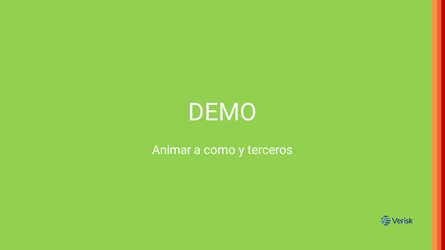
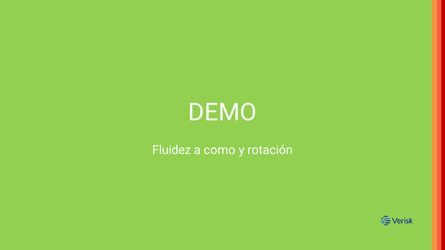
Animar: Animar -> Fluidez
terceros: terceros -> rotación
